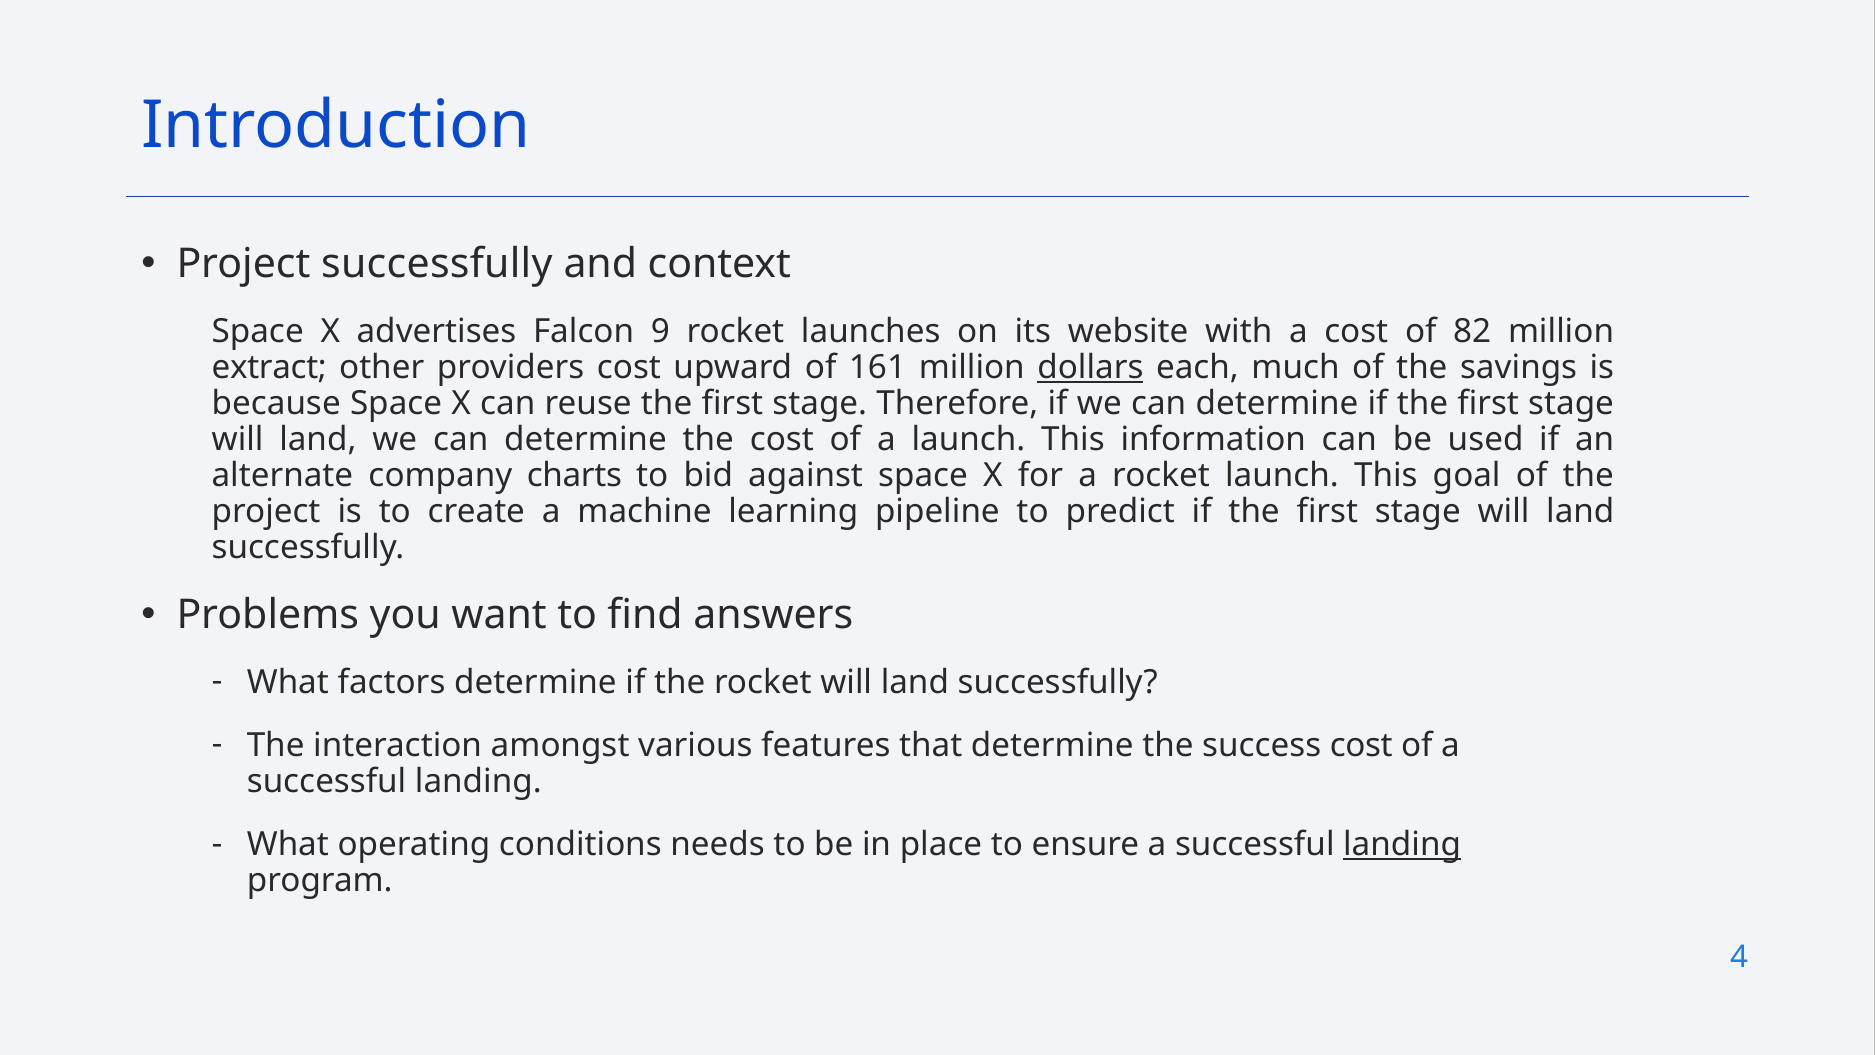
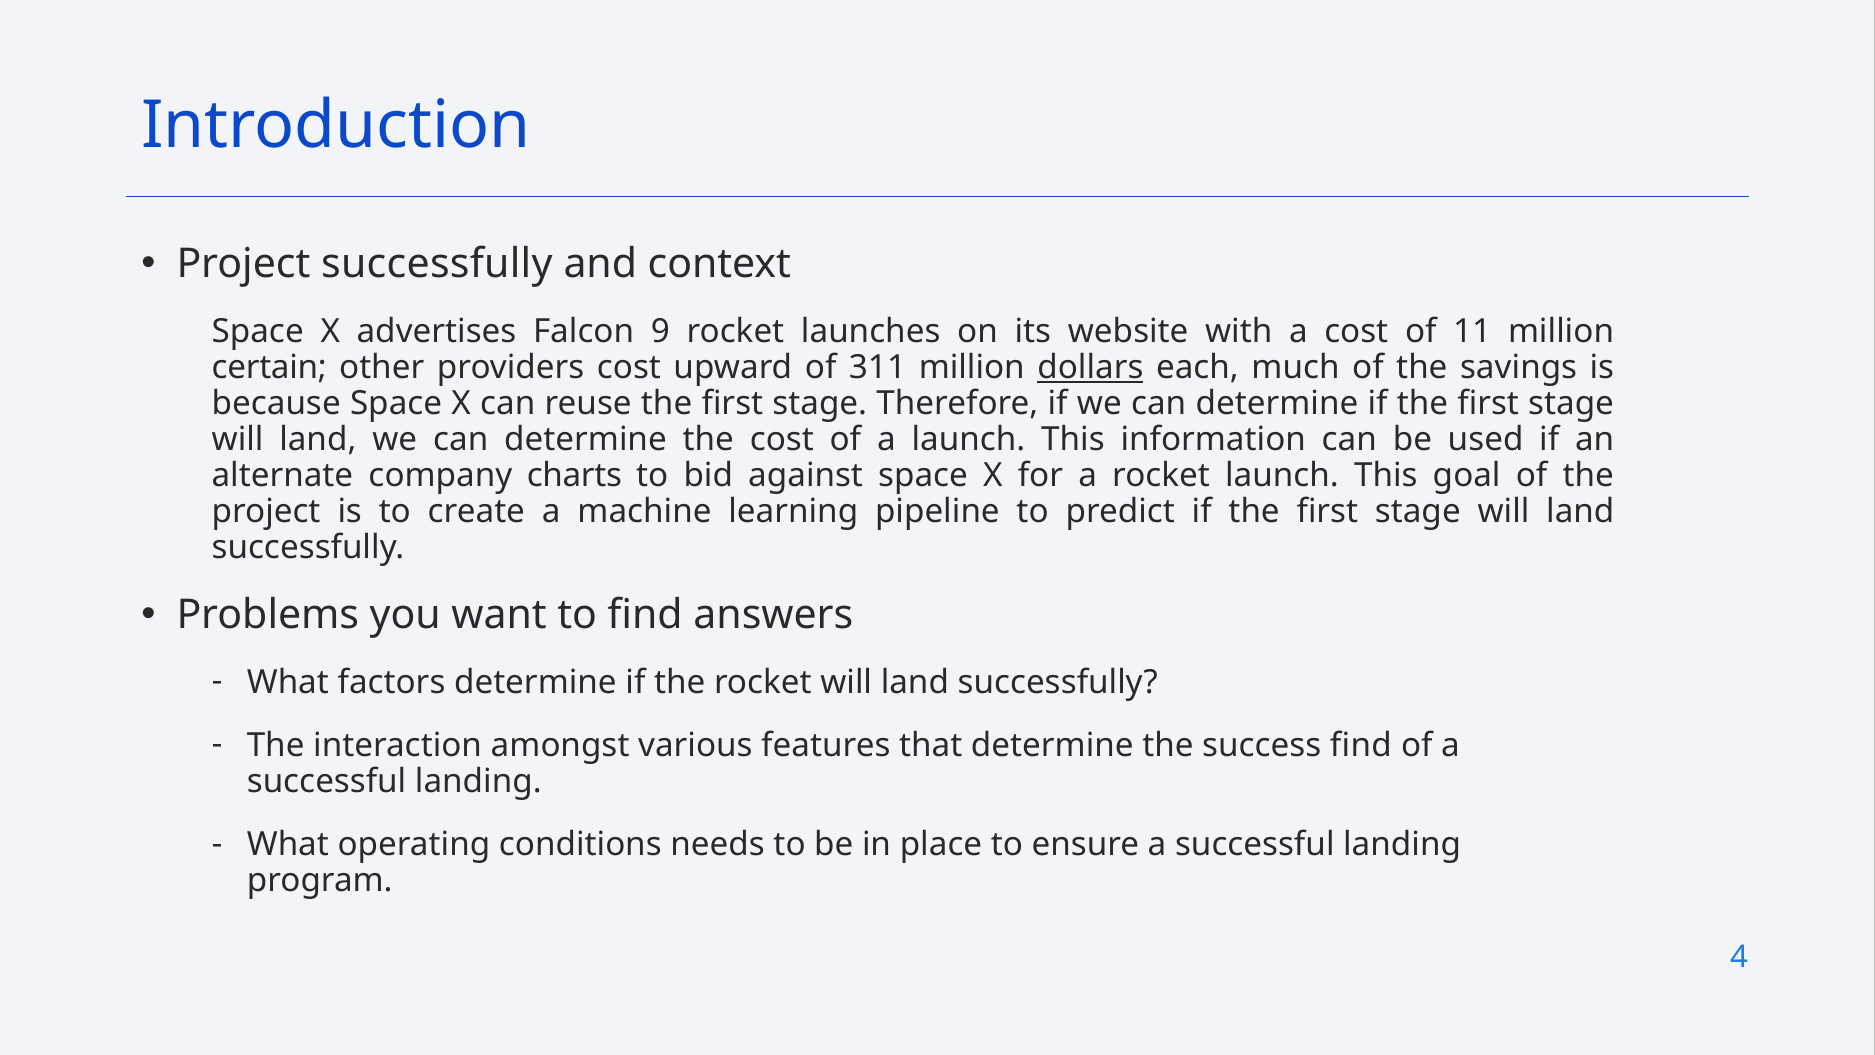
82: 82 -> 11
extract: extract -> certain
161: 161 -> 311
success cost: cost -> find
landing at (1402, 844) underline: present -> none
